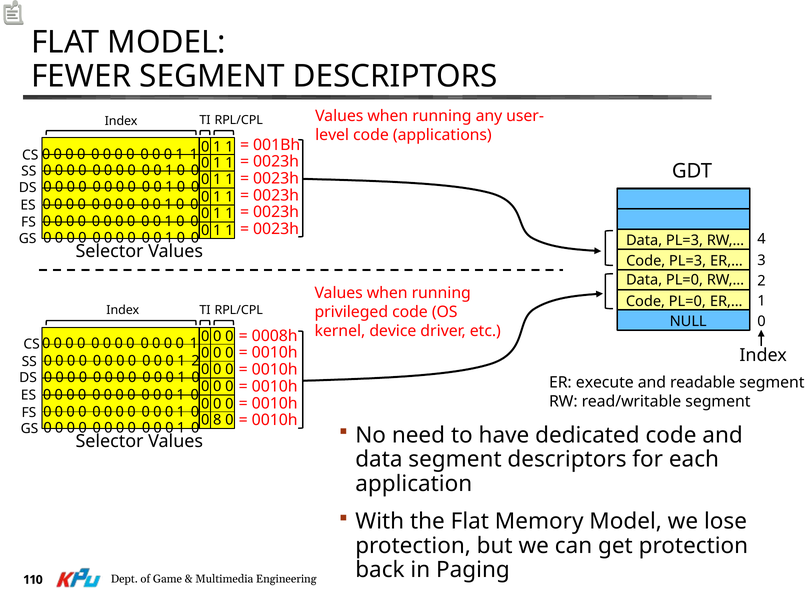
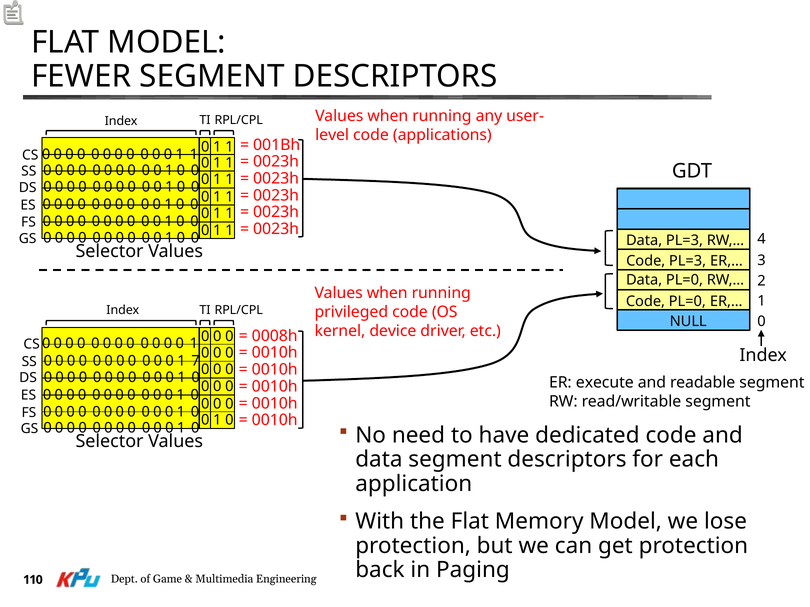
2 at (195, 361): 2 -> 7
8 at (217, 420): 8 -> 1
